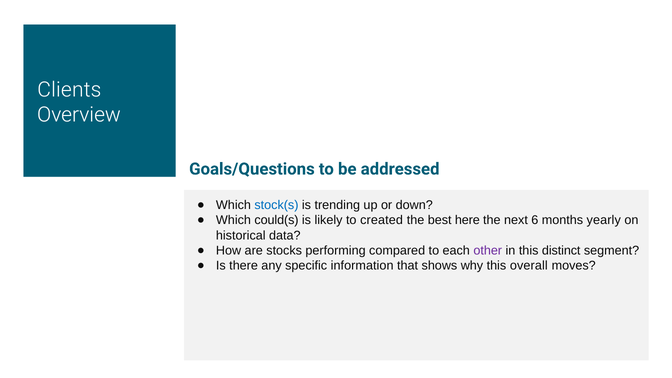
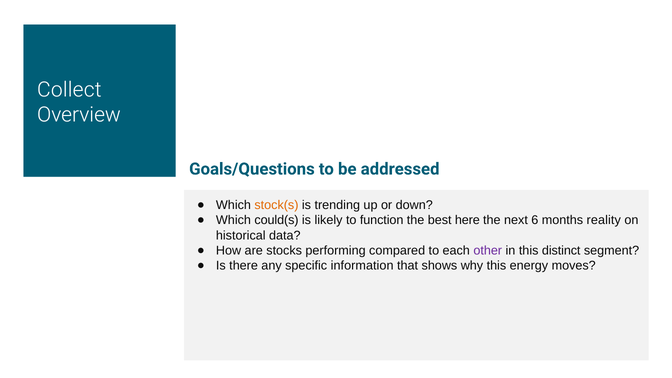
Clients: Clients -> Collect
stock(s colour: blue -> orange
created: created -> function
yearly: yearly -> reality
overall: overall -> energy
